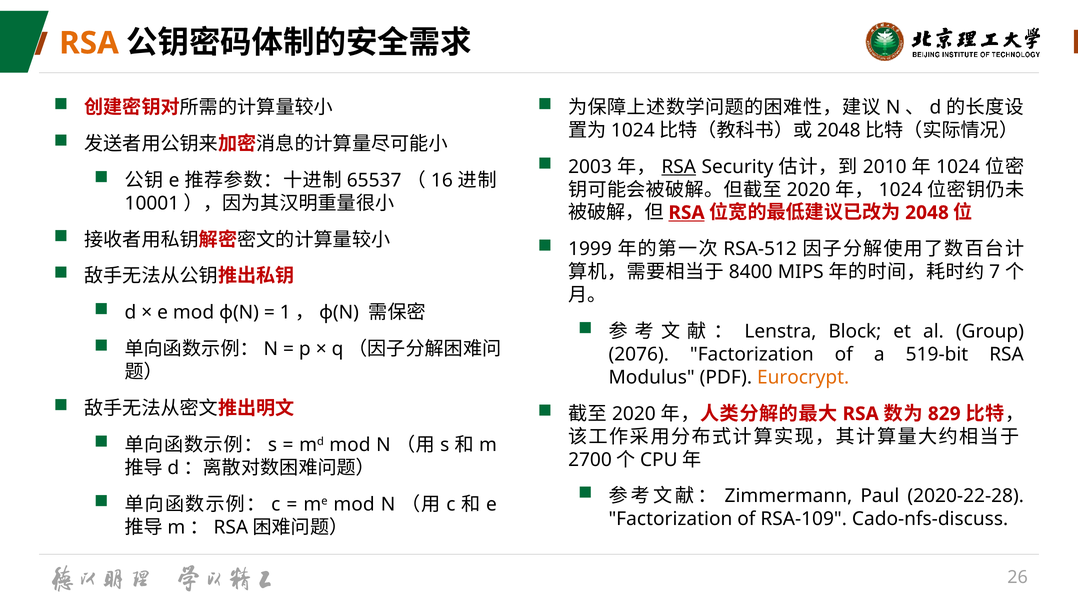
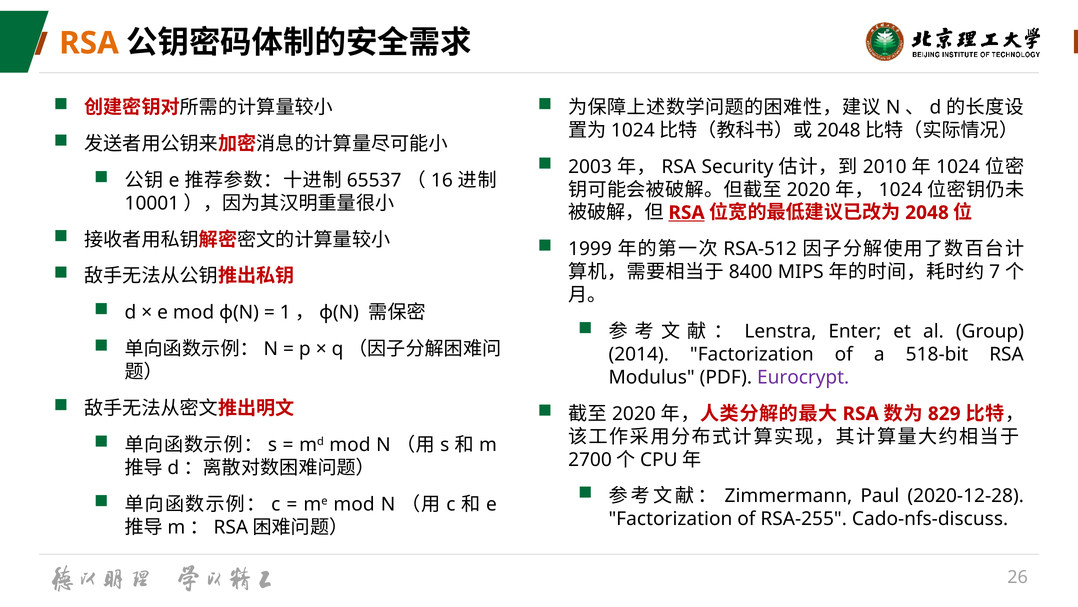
RSA at (679, 167) underline: present -> none
Block: Block -> Enter
2076: 2076 -> 2014
519-bit: 519-bit -> 518-bit
Eurocrypt colour: orange -> purple
2020-22-28: 2020-22-28 -> 2020-12-28
RSA-109: RSA-109 -> RSA-255
